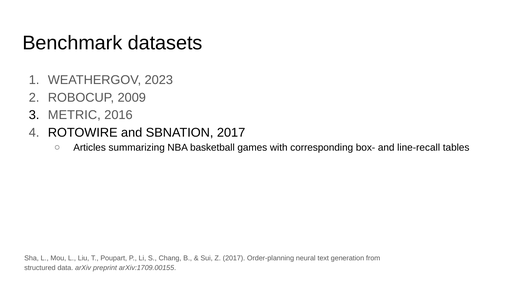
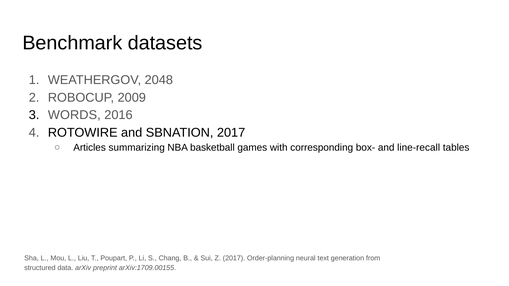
2023: 2023 -> 2048
METRIC: METRIC -> WORDS
